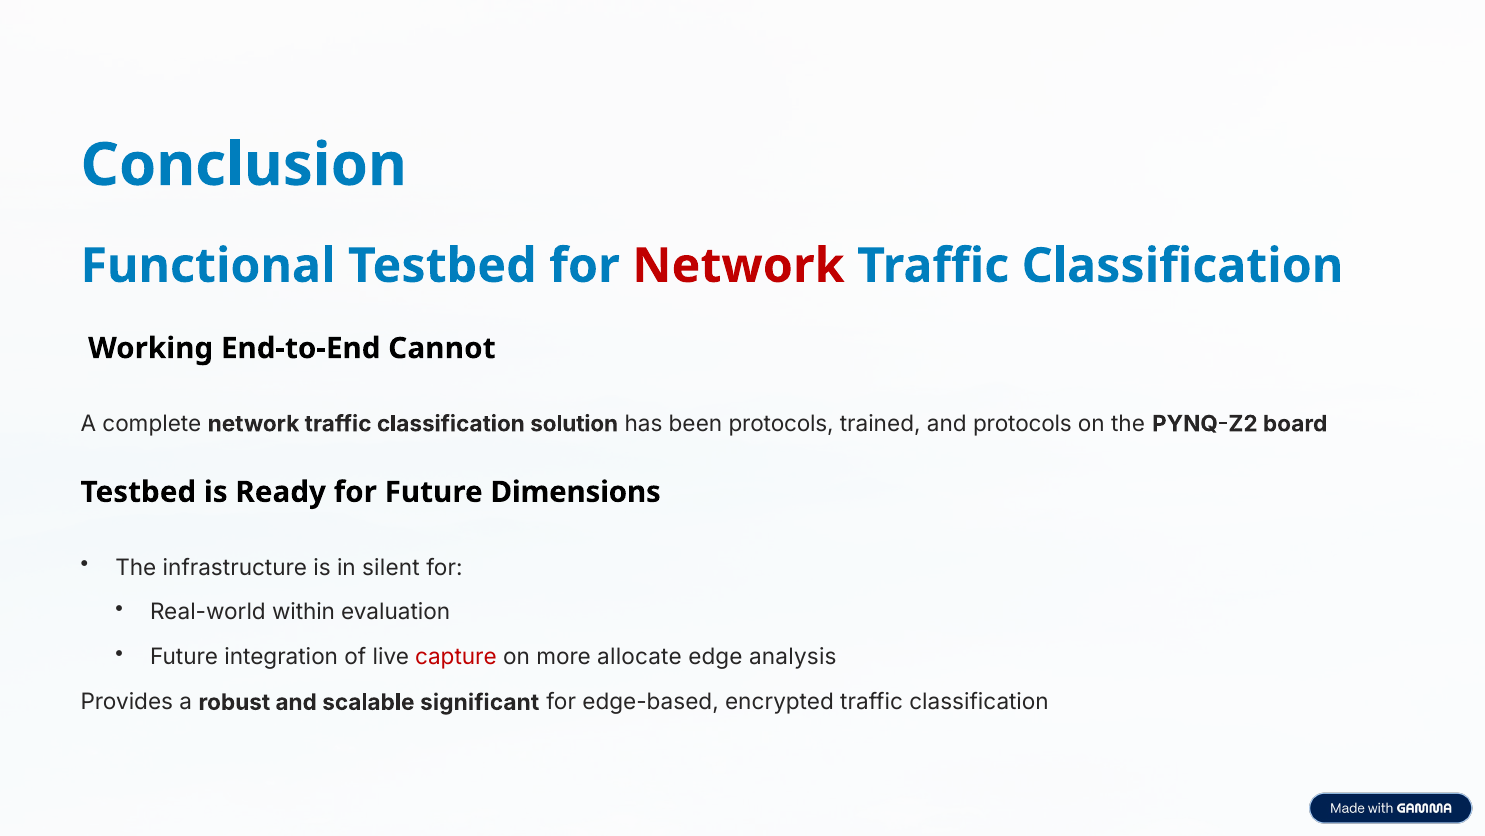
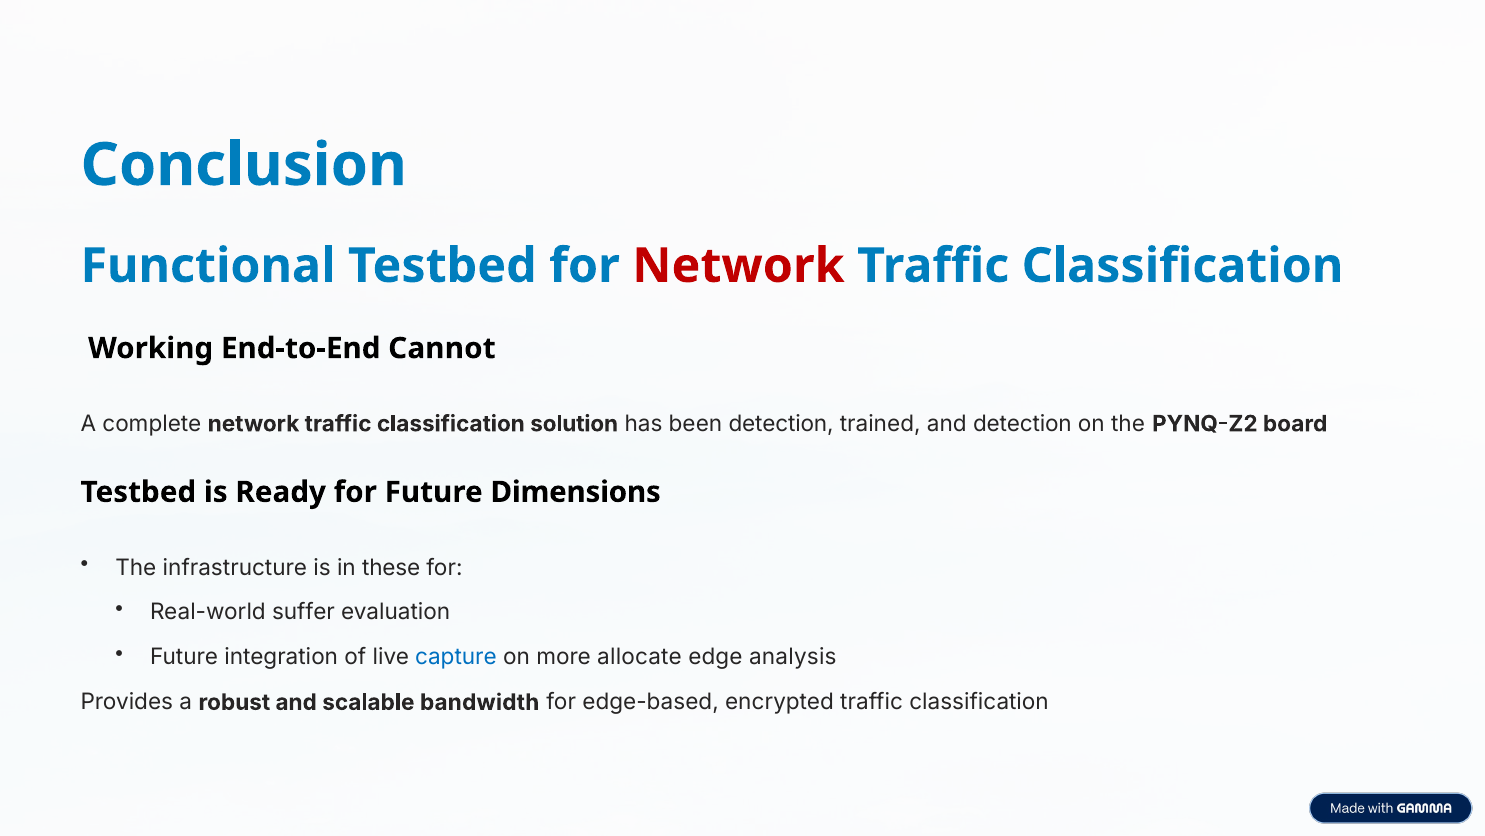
been protocols: protocols -> detection
and protocols: protocols -> detection
silent: silent -> these
within: within -> suffer
capture colour: red -> blue
significant: significant -> bandwidth
